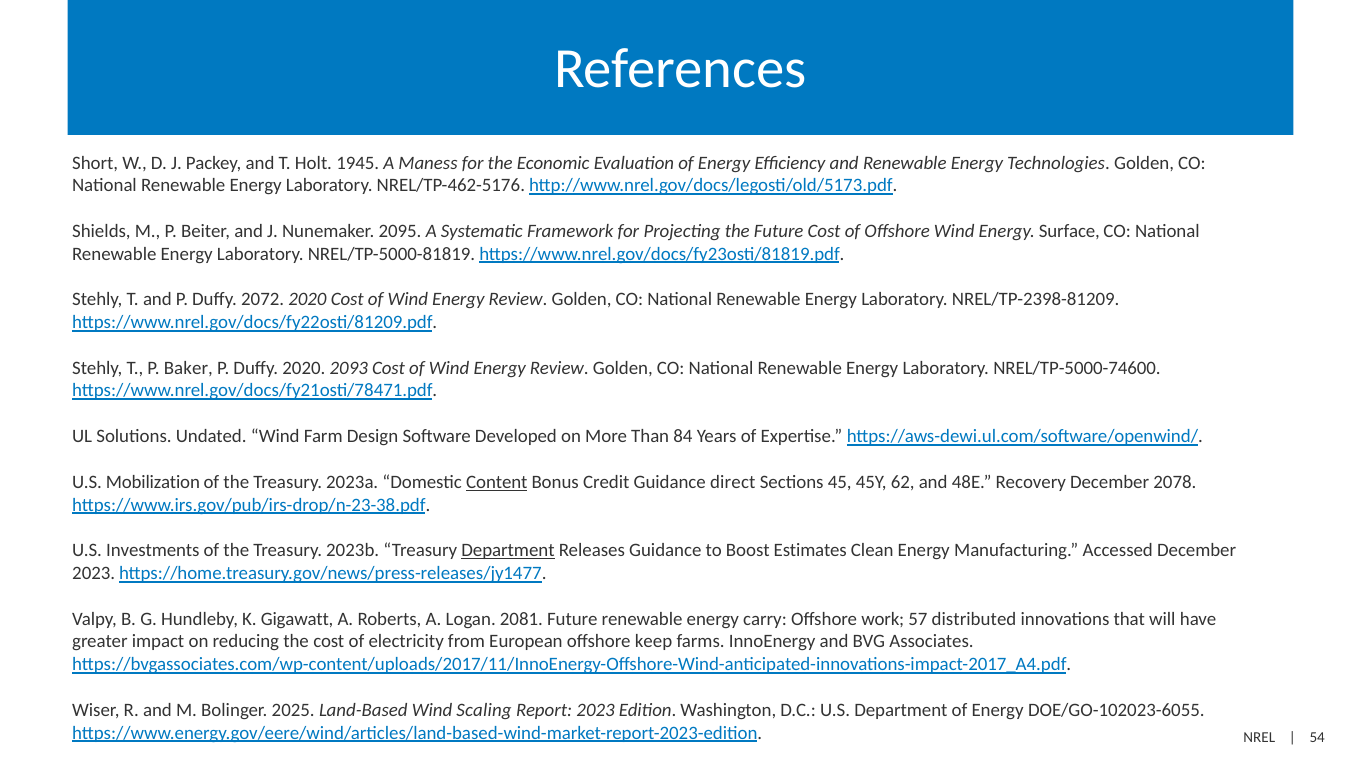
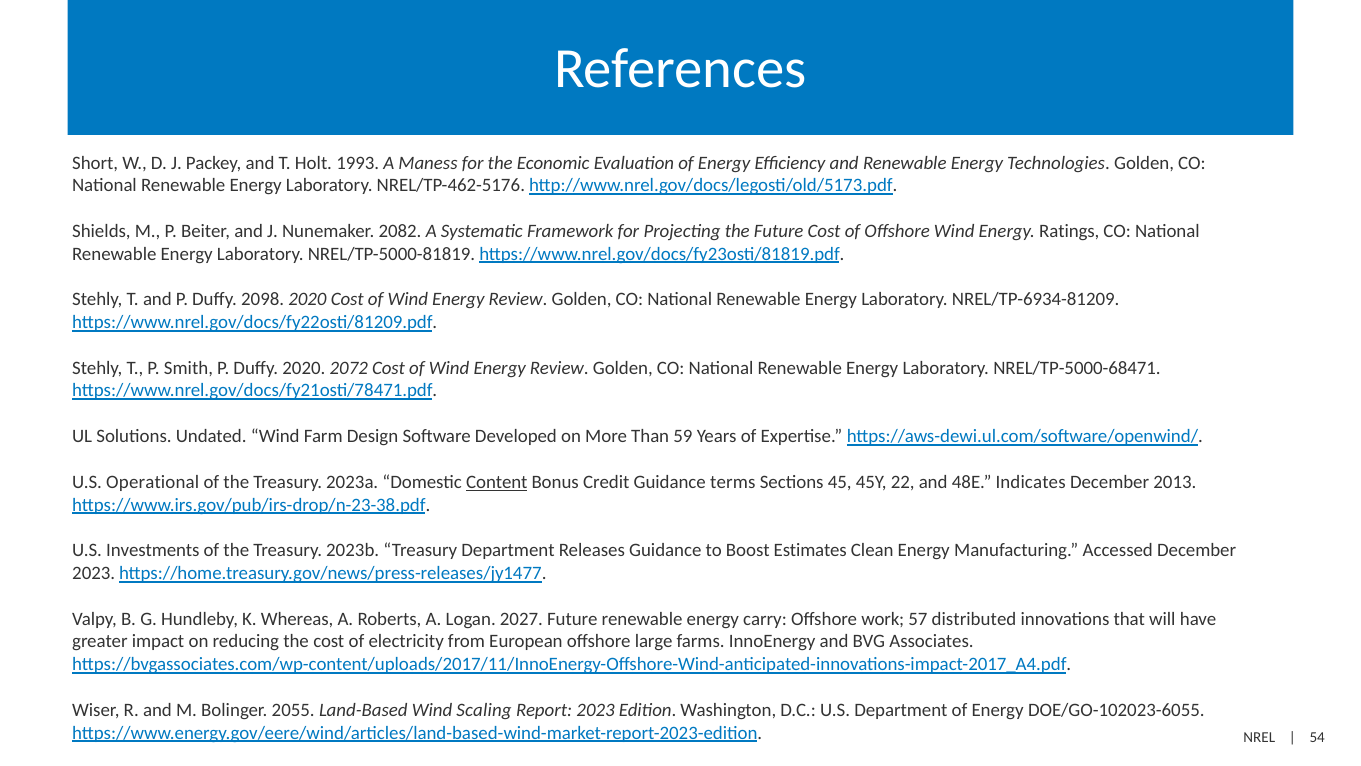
1945: 1945 -> 1993
2095: 2095 -> 2082
Surface: Surface -> Ratings
2072: 2072 -> 2098
NREL/TP-2398-81209: NREL/TP-2398-81209 -> NREL/TP-6934-81209
Baker: Baker -> Smith
2093: 2093 -> 2072
NREL/TP-5000-74600: NREL/TP-5000-74600 -> NREL/TP-5000-68471
84: 84 -> 59
Mobilization: Mobilization -> Operational
direct: direct -> terms
62: 62 -> 22
Recovery: Recovery -> Indicates
2078: 2078 -> 2013
Department at (508, 550) underline: present -> none
Gigawatt: Gigawatt -> Whereas
2081: 2081 -> 2027
keep: keep -> large
2025: 2025 -> 2055
